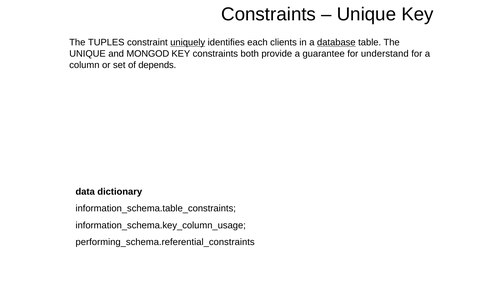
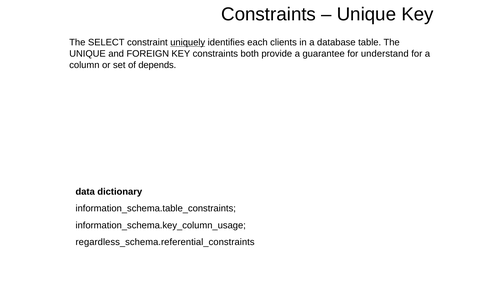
TUPLES: TUPLES -> SELECT
database underline: present -> none
MONGOD: MONGOD -> FOREIGN
performing_schema.referential_constraints: performing_schema.referential_constraints -> regardless_schema.referential_constraints
